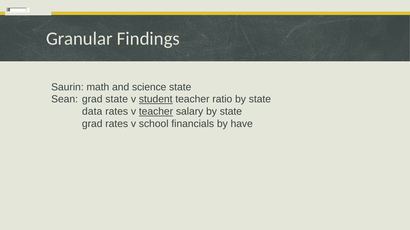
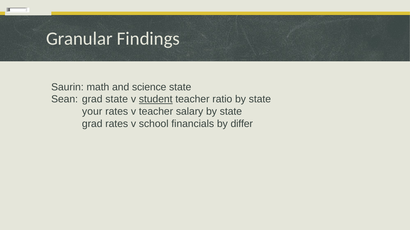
data: data -> your
teacher at (156, 112) underline: present -> none
have: have -> differ
